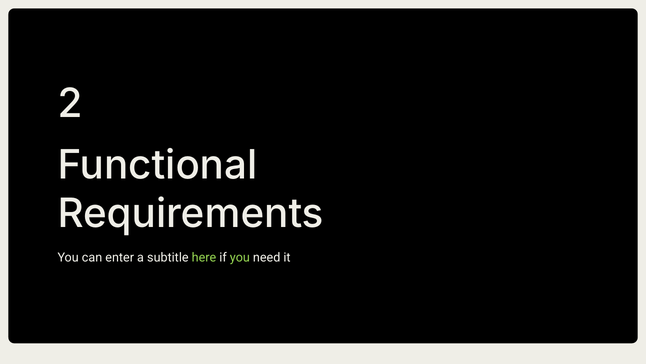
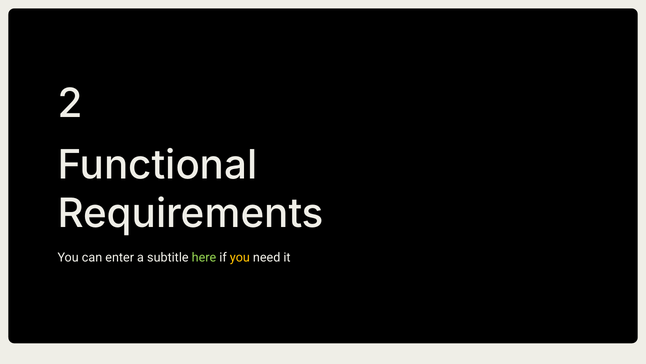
you at (240, 257) colour: light green -> yellow
